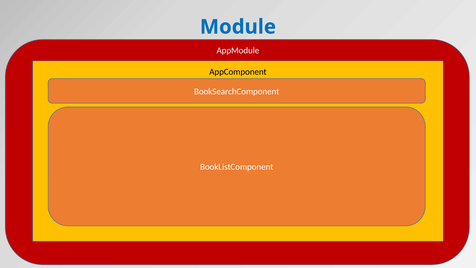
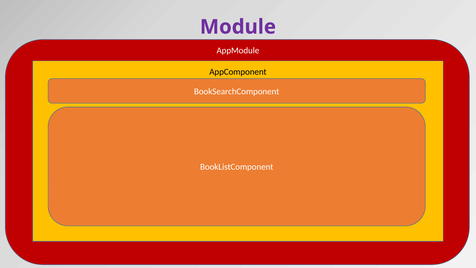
Module at (238, 27) colour: blue -> purple
